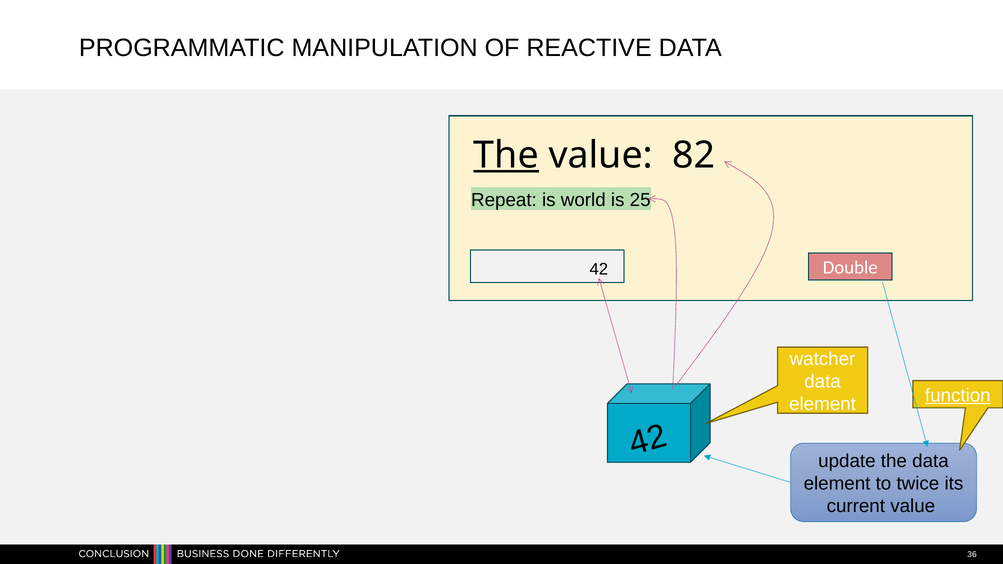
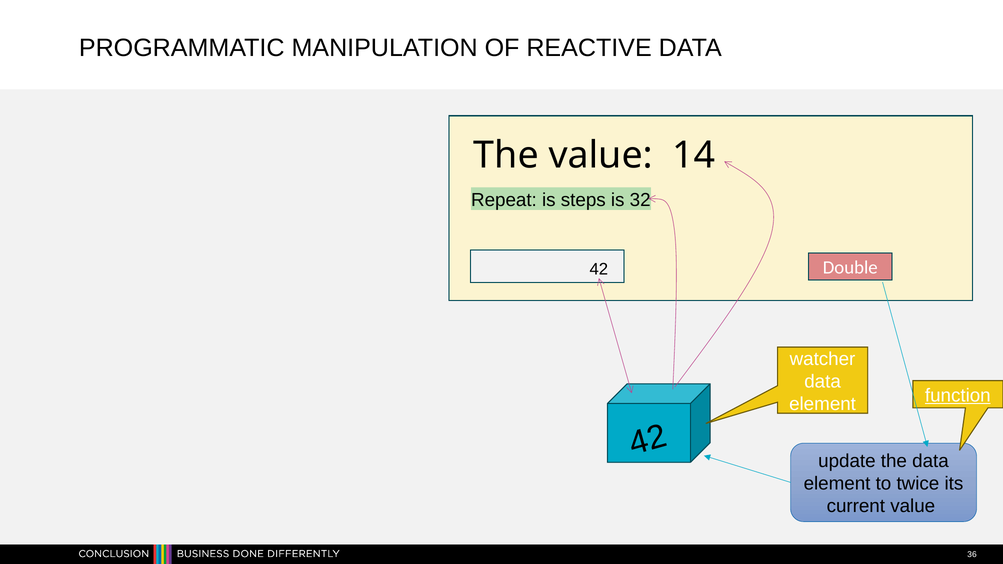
The at (506, 155) underline: present -> none
82: 82 -> 14
world: world -> steps
25: 25 -> 32
